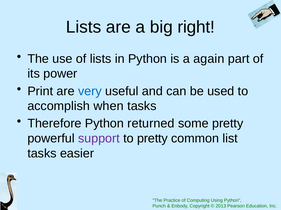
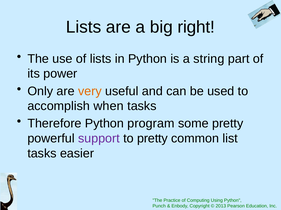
again: again -> string
Print: Print -> Only
very colour: blue -> orange
returned: returned -> program
